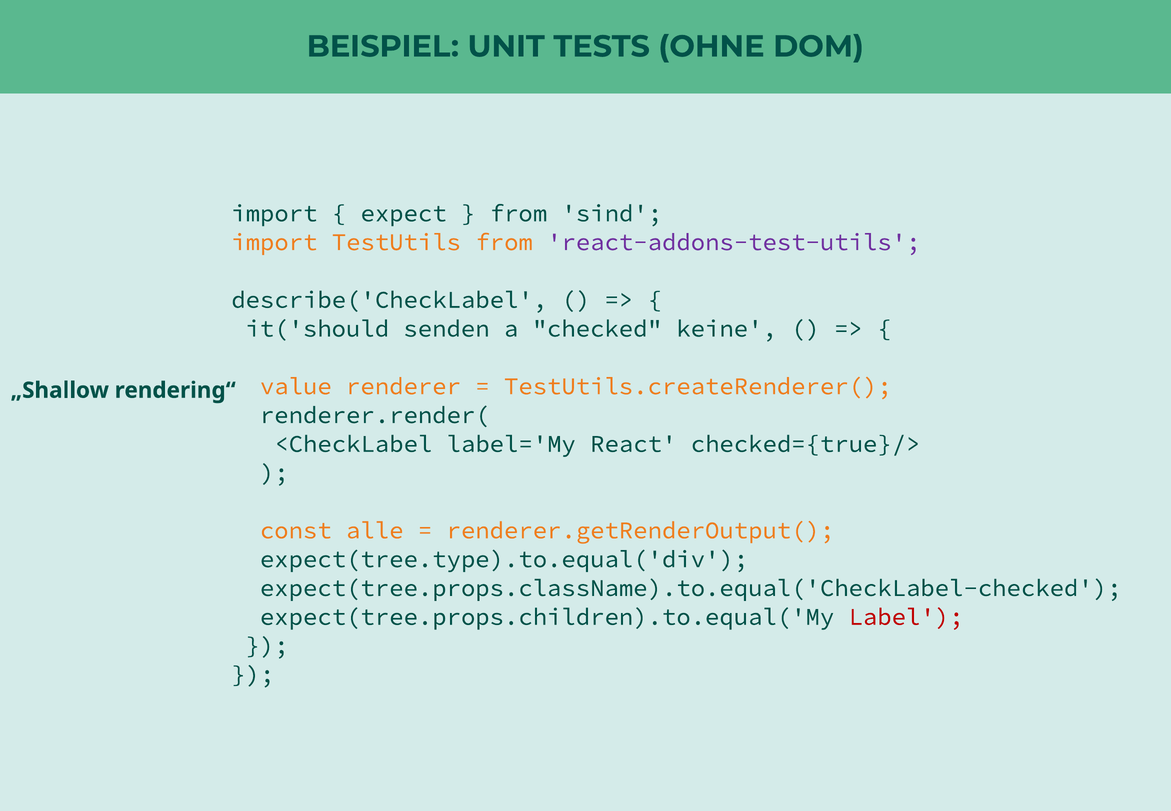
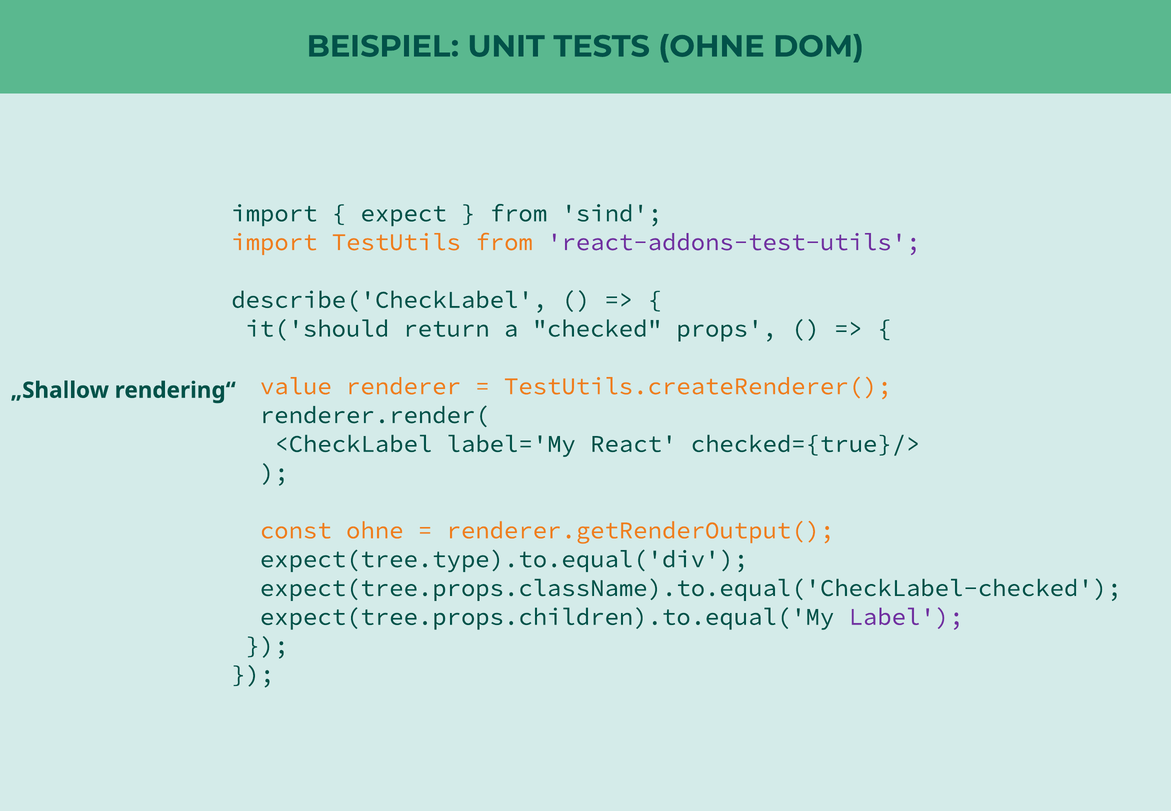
senden: senden -> return
keine: keine -> props
const alle: alle -> ohne
Label colour: red -> purple
